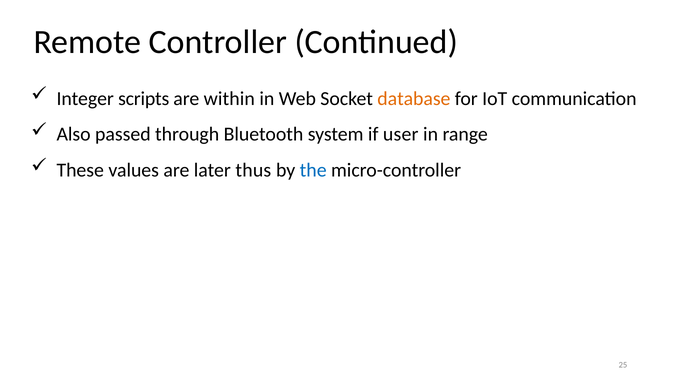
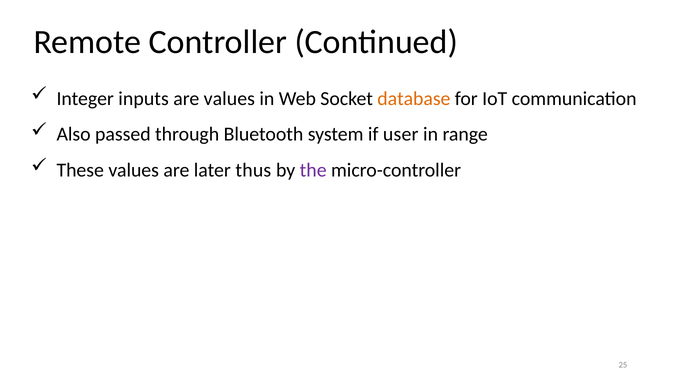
scripts: scripts -> inputs
are within: within -> values
the colour: blue -> purple
